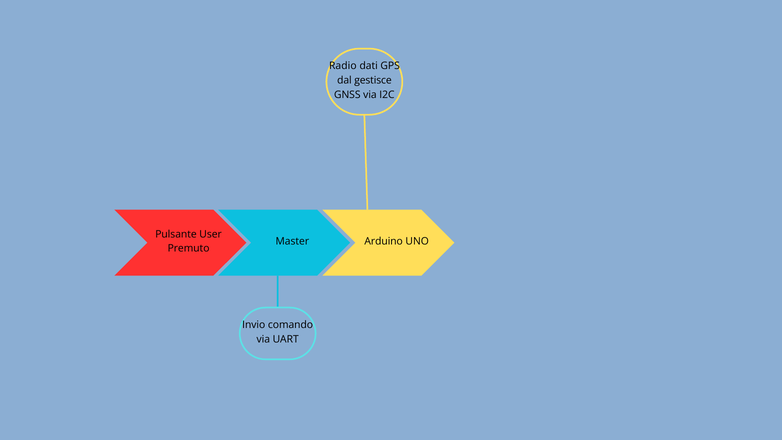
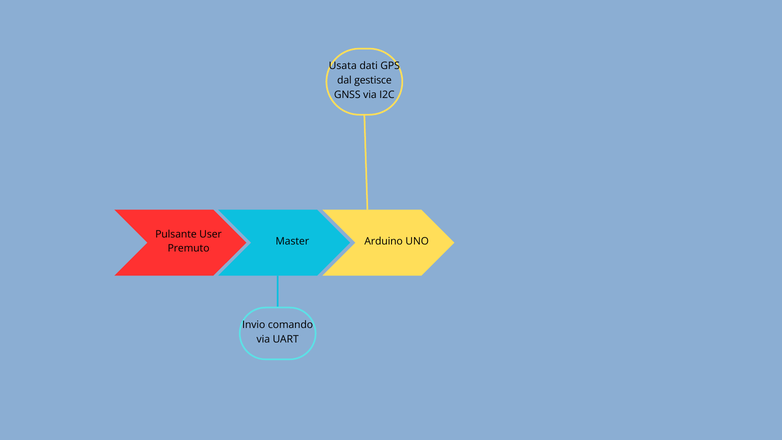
Radio: Radio -> Usata
